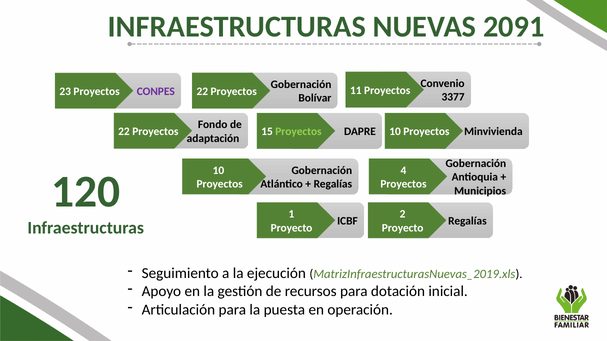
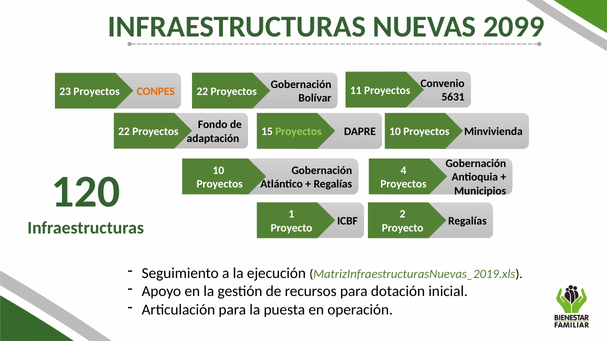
2091: 2091 -> 2099
CONPES colour: purple -> orange
3377: 3377 -> 5631
